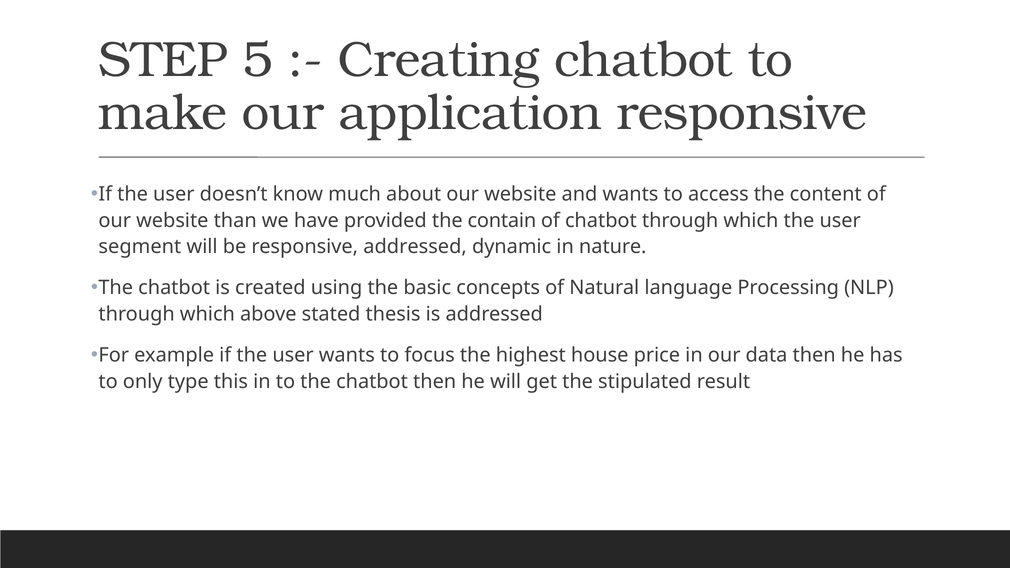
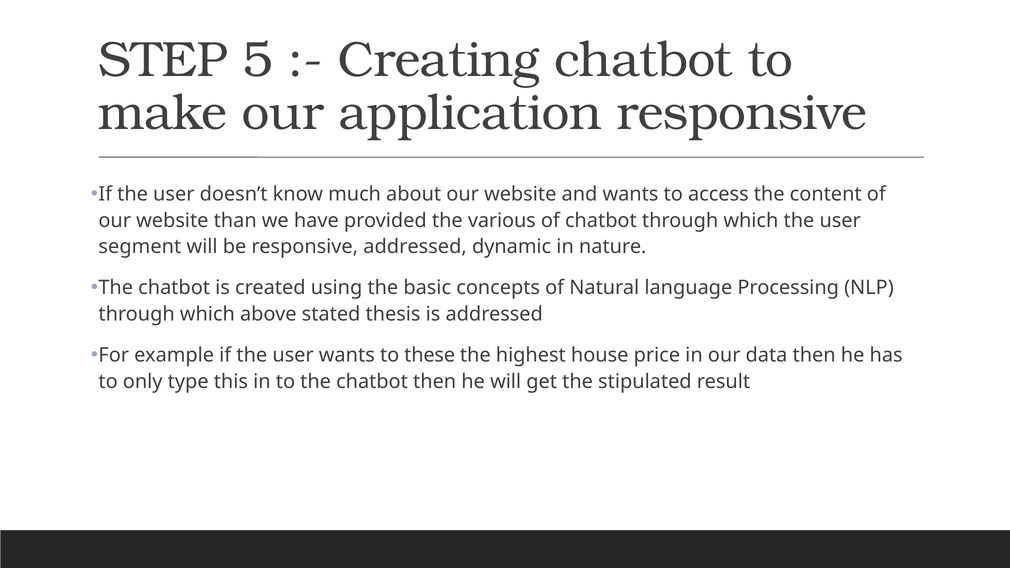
contain: contain -> various
focus: focus -> these
